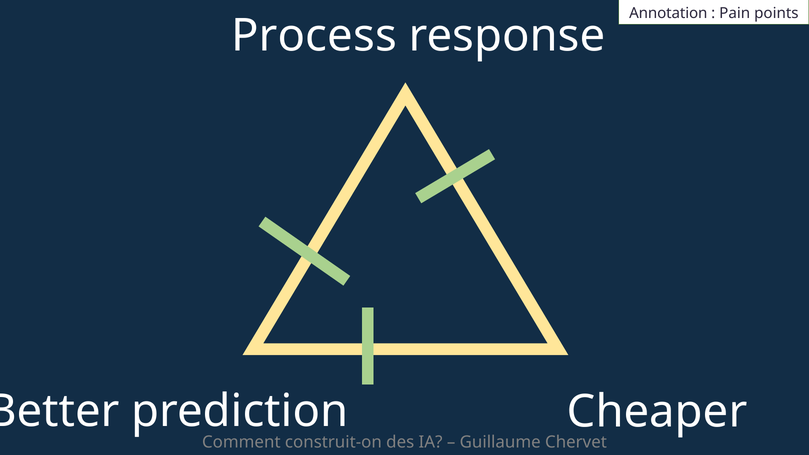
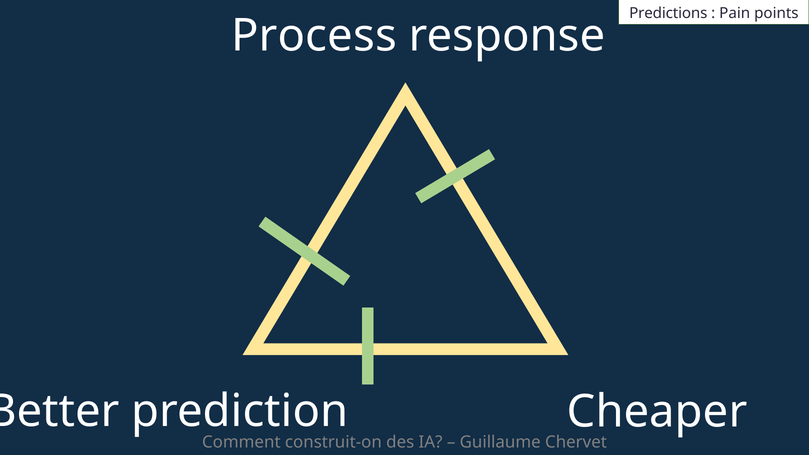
Annotation: Annotation -> Predictions
